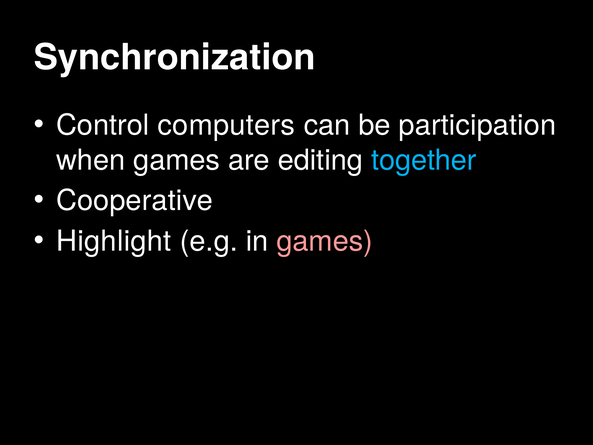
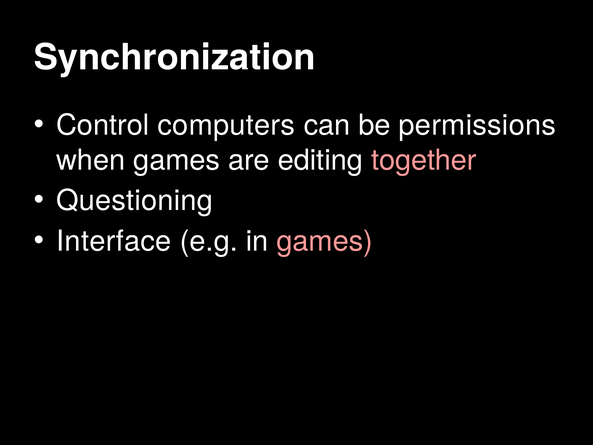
participation: participation -> permissions
together colour: light blue -> pink
Cooperative: Cooperative -> Questioning
Highlight: Highlight -> Interface
